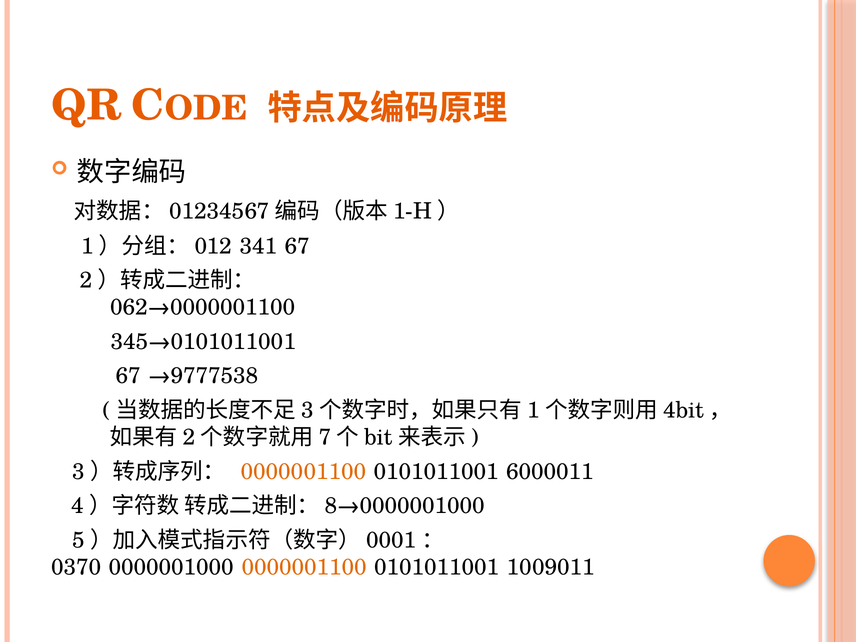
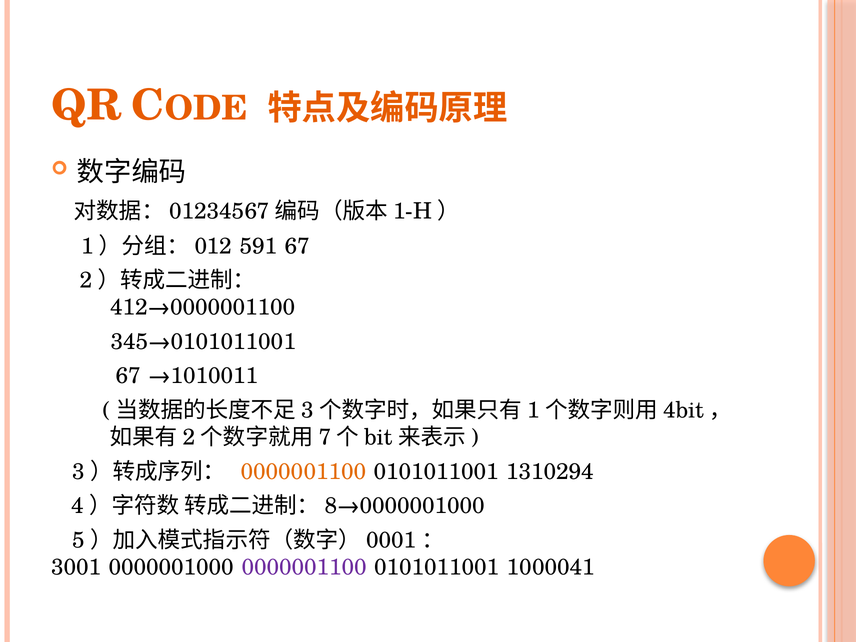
341: 341 -> 591
062→0000001100: 062→0000001100 -> 412→0000001100
→9777538: →9777538 -> →1010011
6000011: 6000011 -> 1310294
0370: 0370 -> 3001
0000001100 at (304, 567) colour: orange -> purple
1009011: 1009011 -> 1000041
